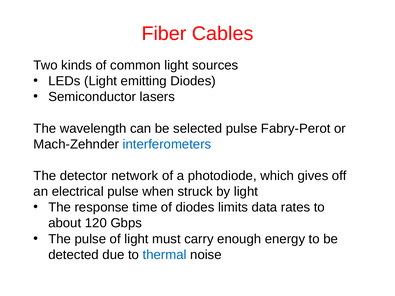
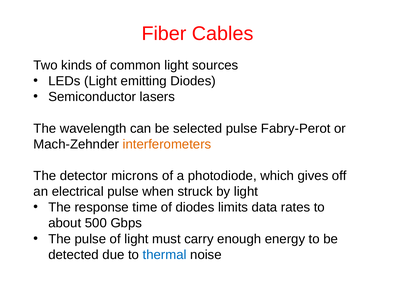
interferometers colour: blue -> orange
network: network -> microns
120: 120 -> 500
